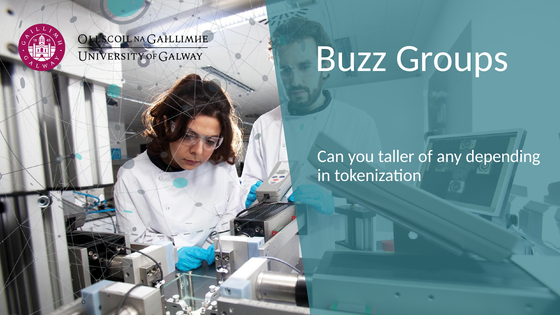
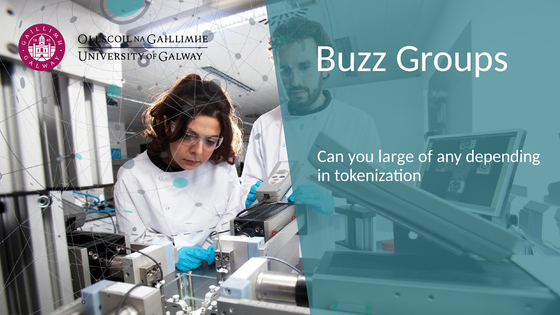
taller: taller -> large
